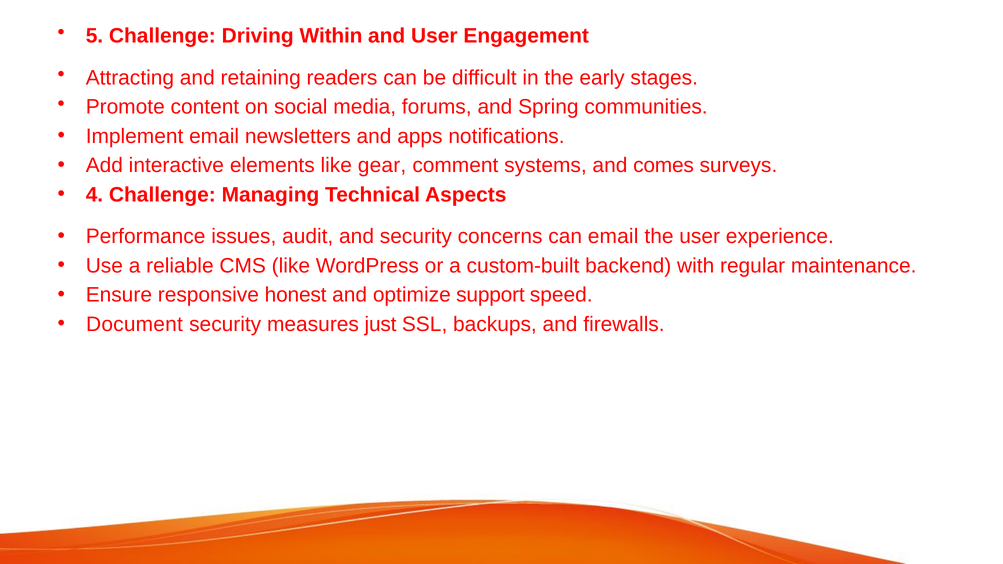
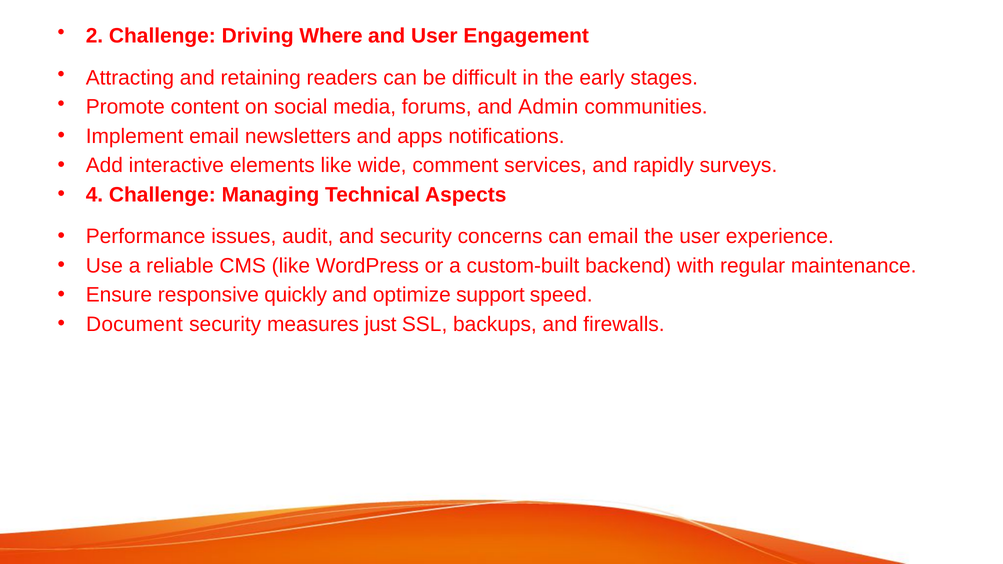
5: 5 -> 2
Within: Within -> Where
Spring: Spring -> Admin
gear: gear -> wide
systems: systems -> services
comes: comes -> rapidly
honest: honest -> quickly
